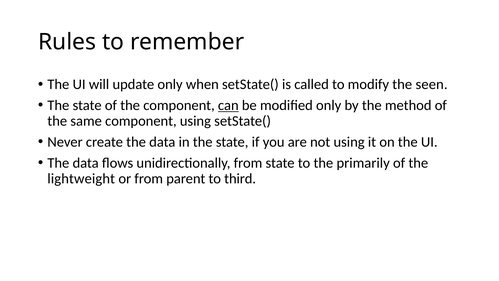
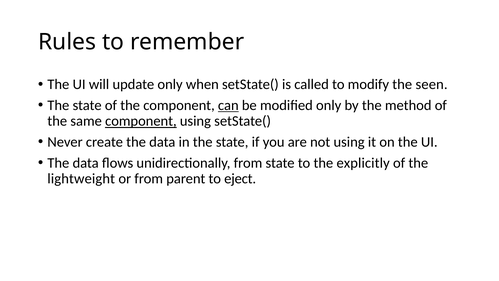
component at (141, 121) underline: none -> present
primarily: primarily -> explicitly
third: third -> eject
